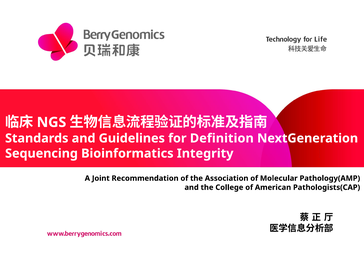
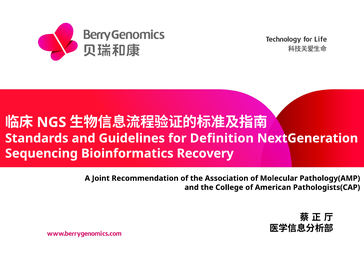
Integrity: Integrity -> Recovery
